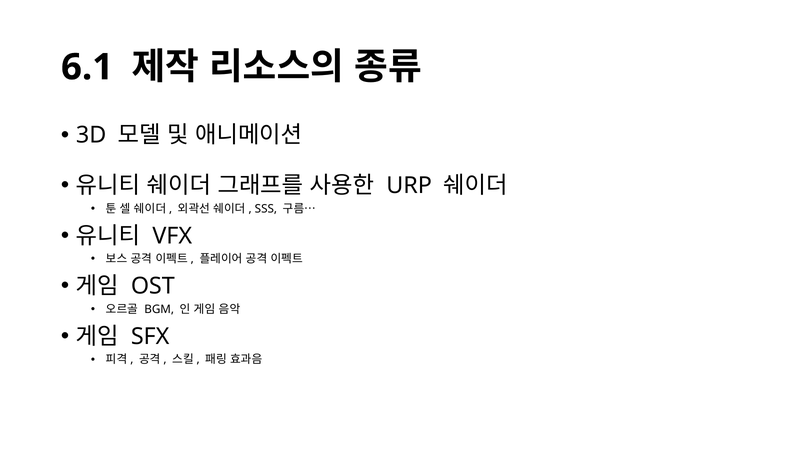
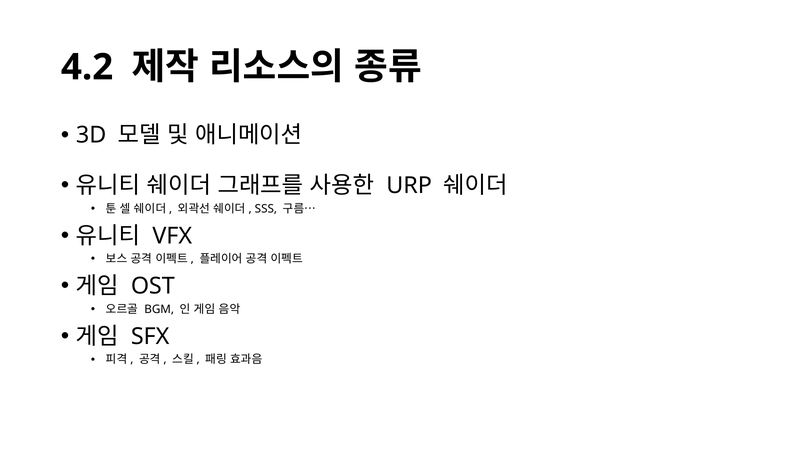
6.1: 6.1 -> 4.2
